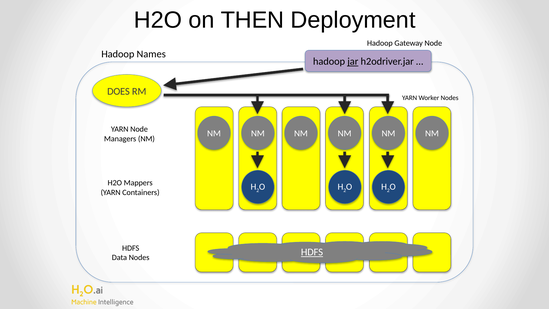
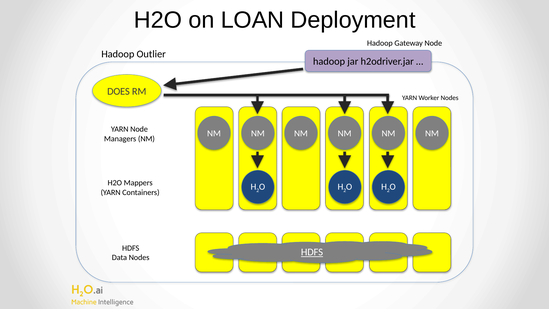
THEN: THEN -> LOAN
Names: Names -> Outlier
jar underline: present -> none
